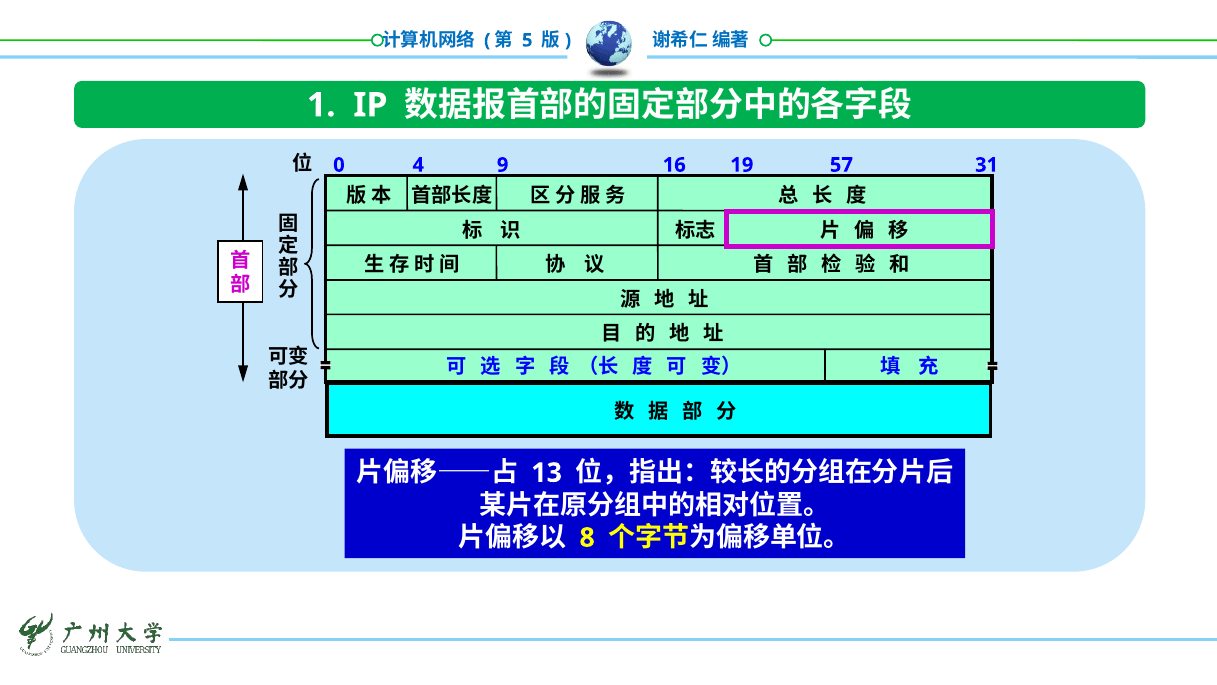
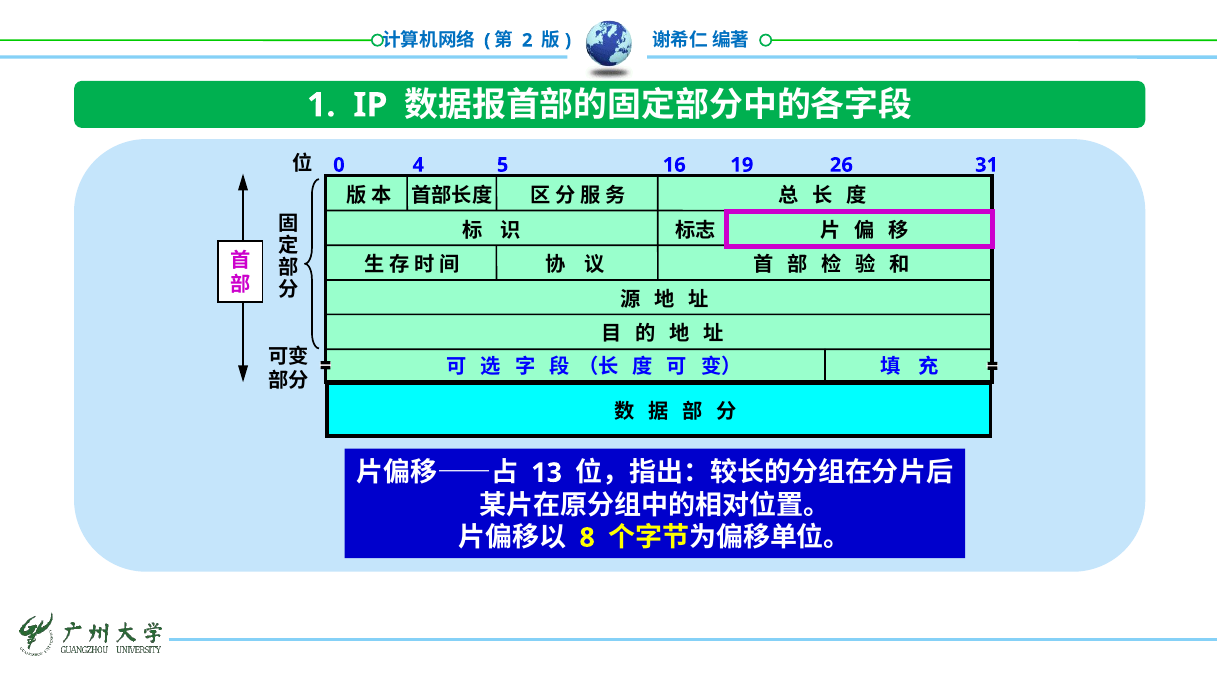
5: 5 -> 2
9: 9 -> 5
57: 57 -> 26
